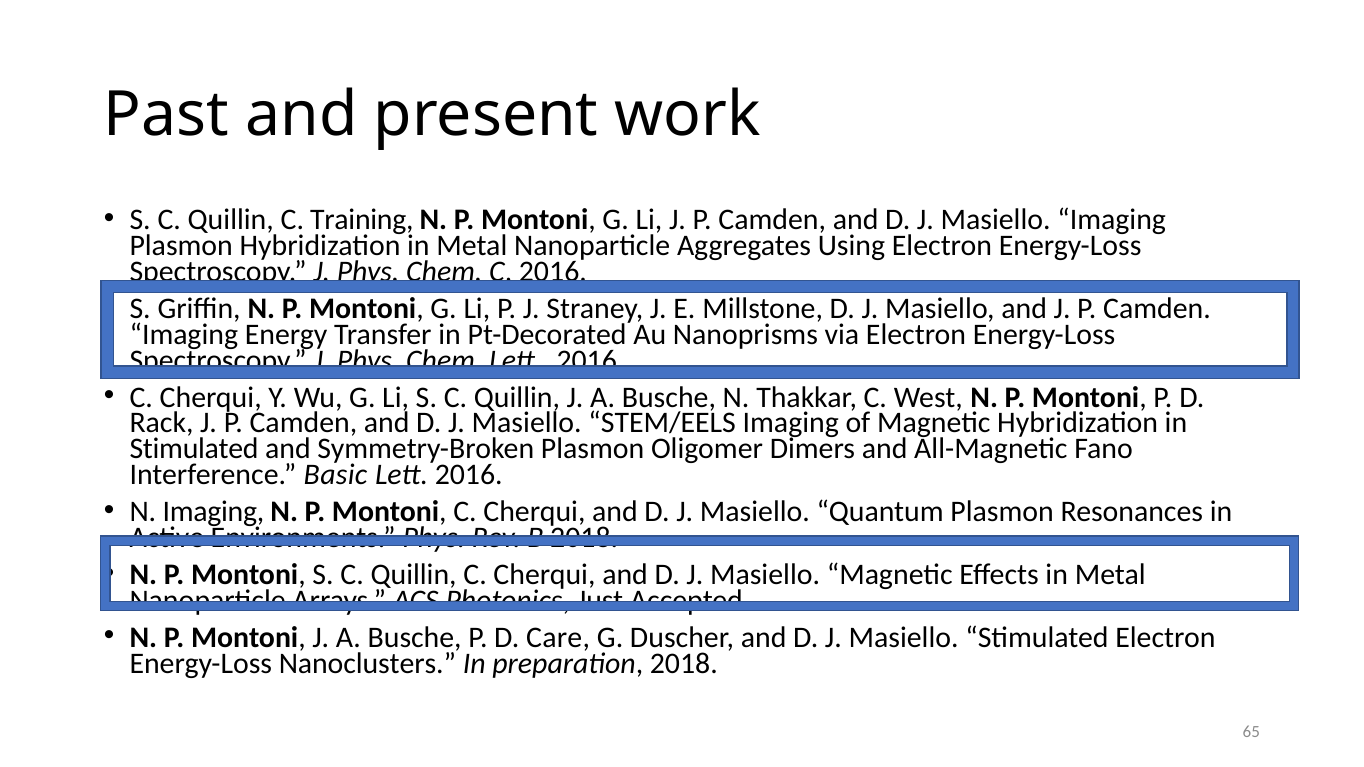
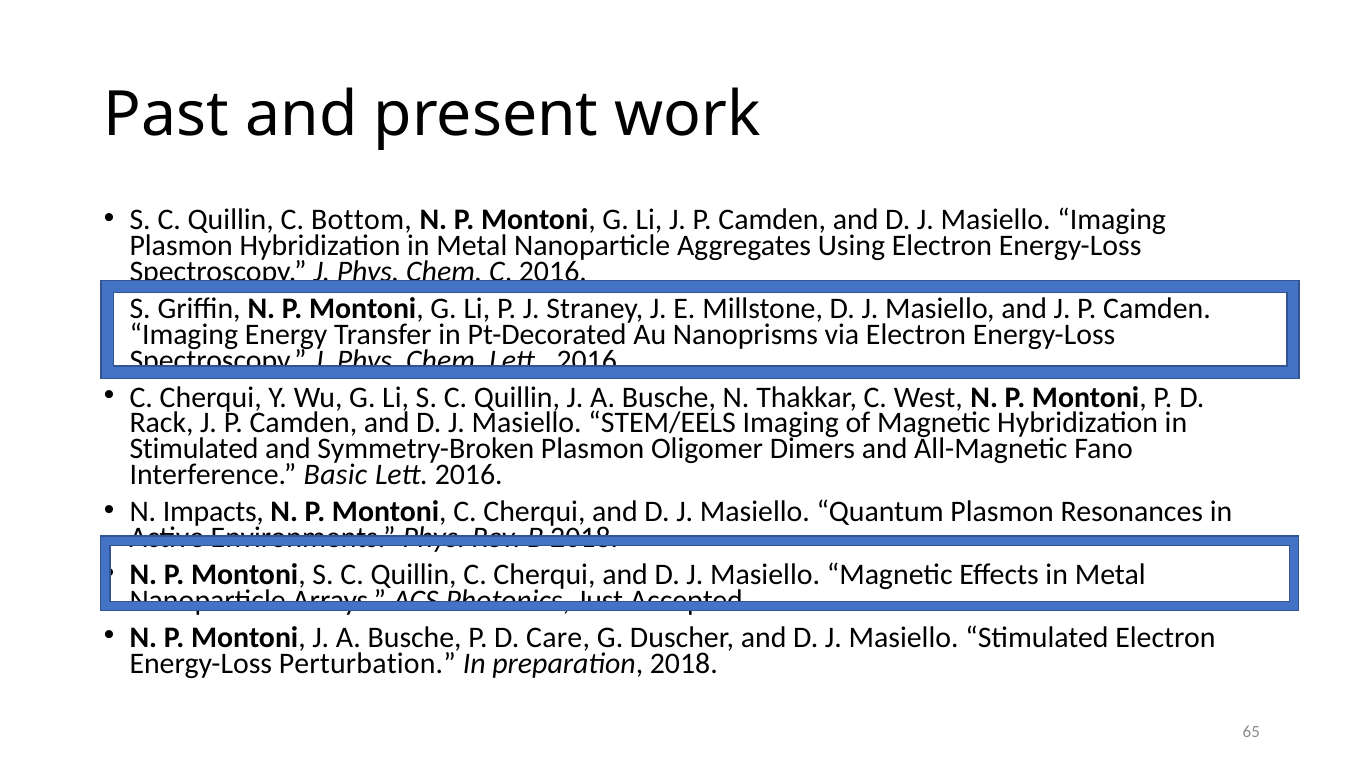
Training: Training -> Bottom
N Imaging: Imaging -> Impacts
Nanoclusters: Nanoclusters -> Perturbation
